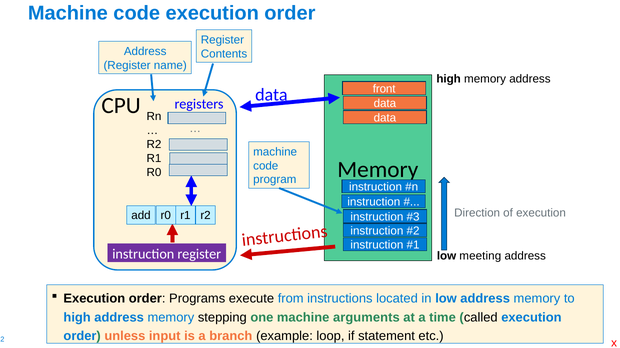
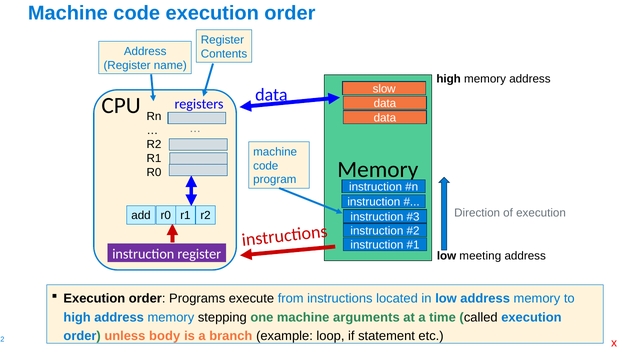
front: front -> slow
input: input -> body
